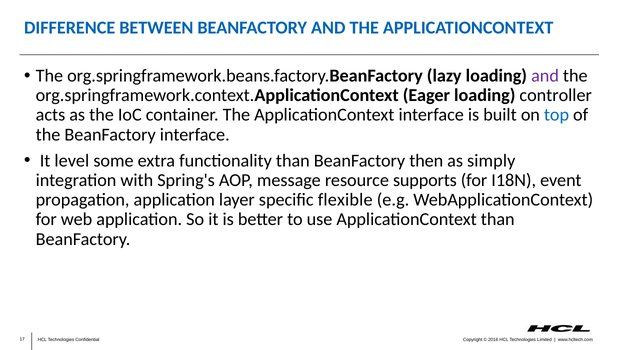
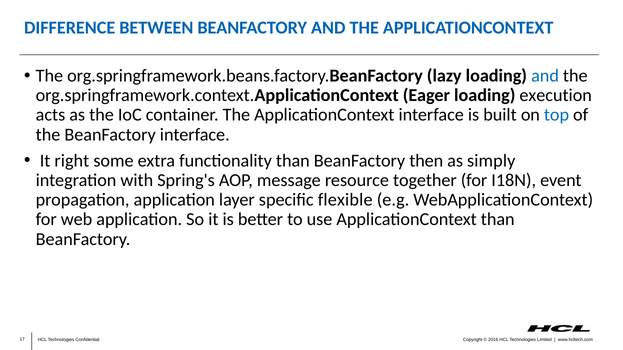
and at (545, 76) colour: purple -> blue
controller: controller -> execution
level: level -> right
supports: supports -> together
